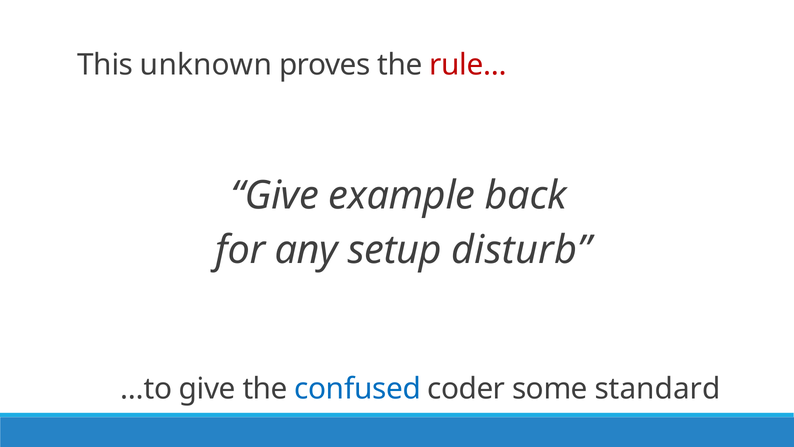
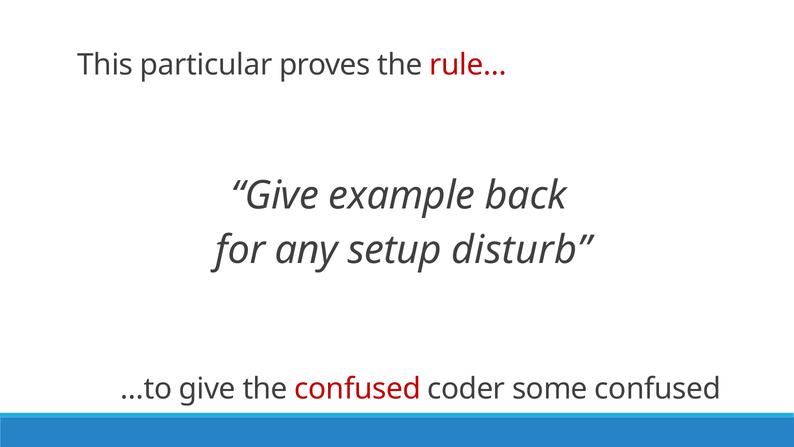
unknown: unknown -> particular
confused at (358, 389) colour: blue -> red
some standard: standard -> confused
